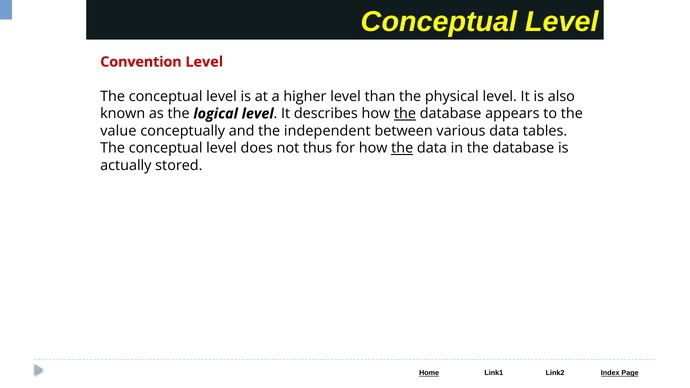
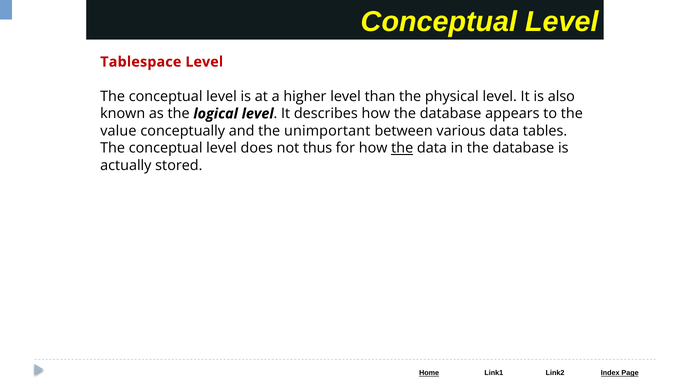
Convention: Convention -> Tablespace
the at (405, 114) underline: present -> none
independent: independent -> unimportant
